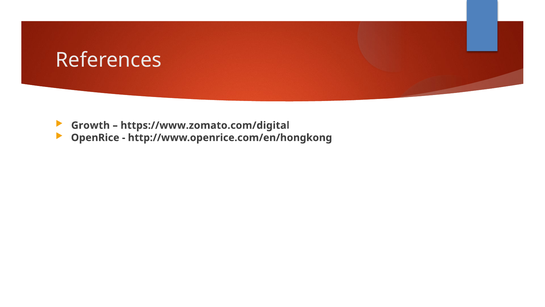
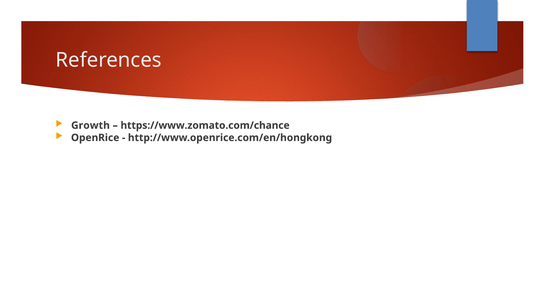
https://www.zomato.com/digital: https://www.zomato.com/digital -> https://www.zomato.com/chance
